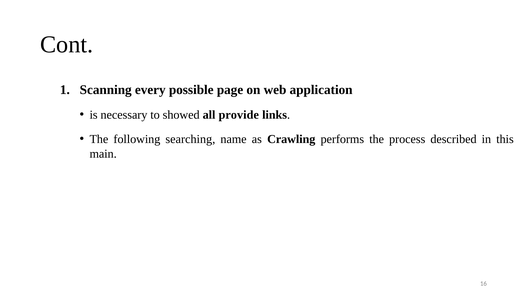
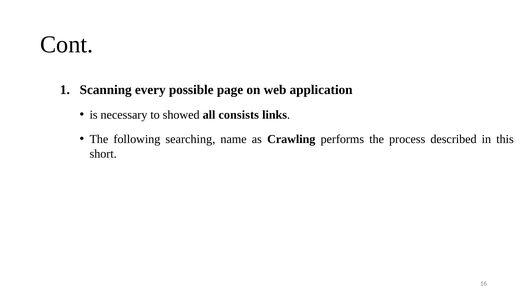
provide: provide -> consists
main: main -> short
